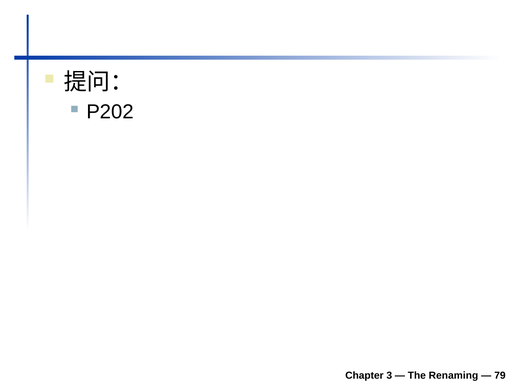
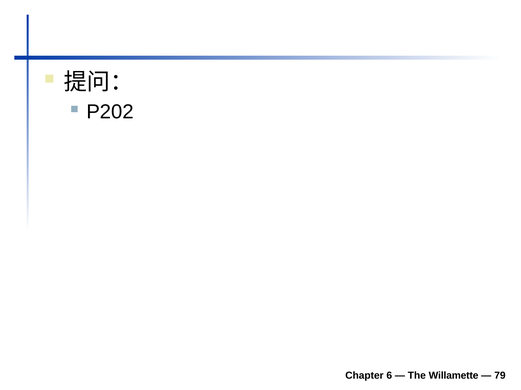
3: 3 -> 6
Renaming: Renaming -> Willamette
